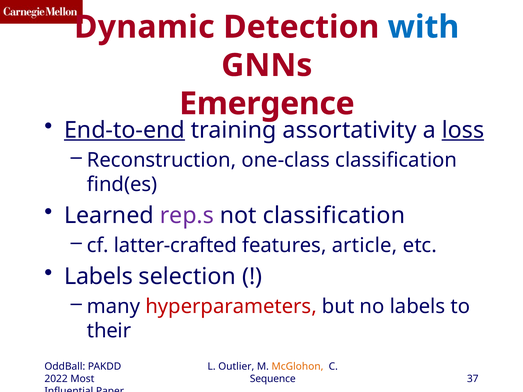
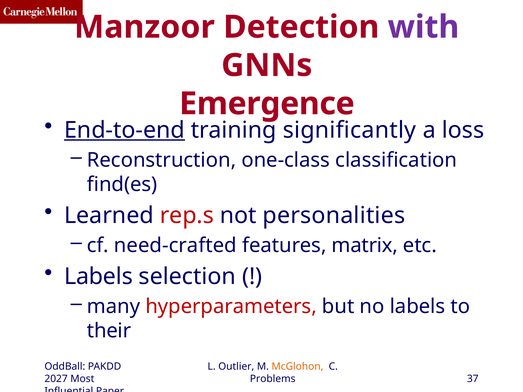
Dynamic: Dynamic -> Manzoor
with colour: blue -> purple
assortativity: assortativity -> significantly
loss underline: present -> none
rep.s colour: purple -> red
not classification: classification -> personalities
latter-crafted: latter-crafted -> need-crafted
article: article -> matrix
2022: 2022 -> 2027
Sequence: Sequence -> Problems
